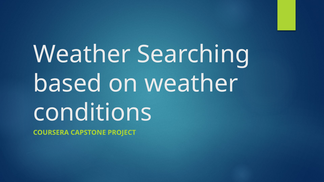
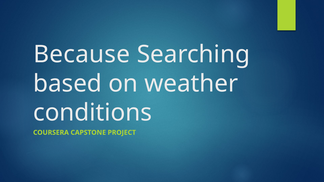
Weather at (82, 55): Weather -> Because
